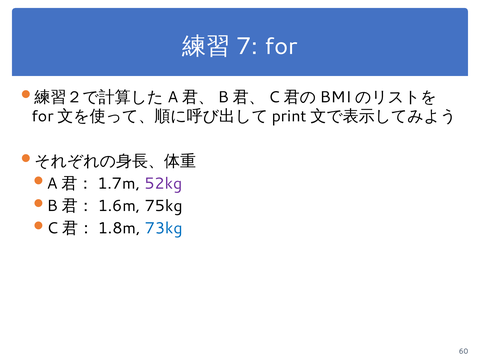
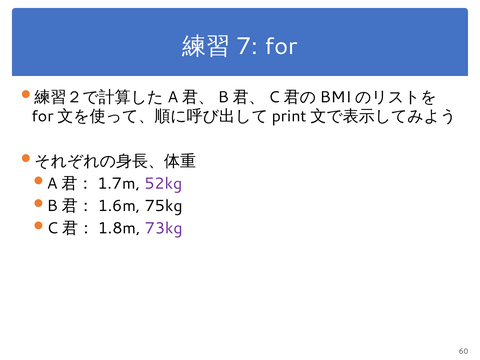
73kg colour: blue -> purple
